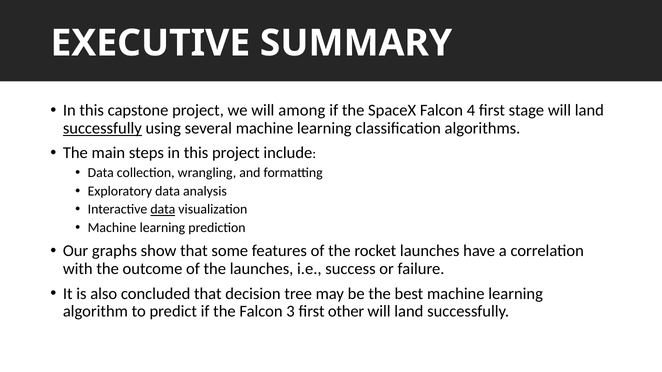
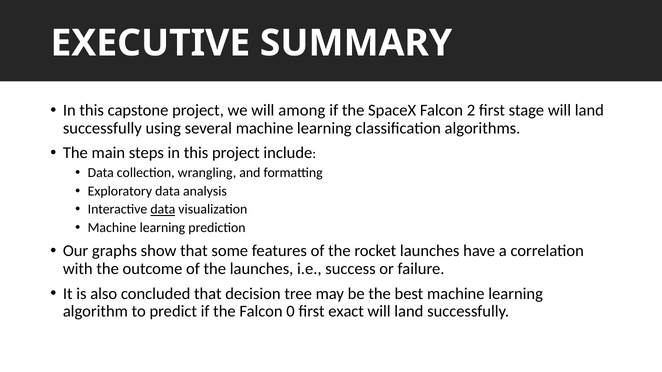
4: 4 -> 2
successfully at (102, 128) underline: present -> none
3: 3 -> 0
other: other -> exact
